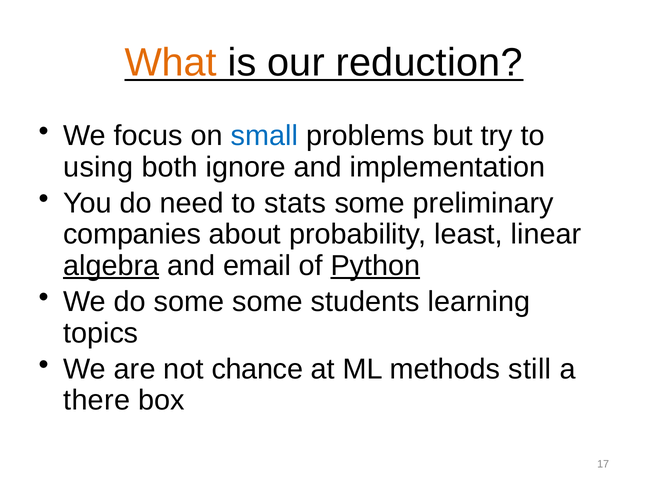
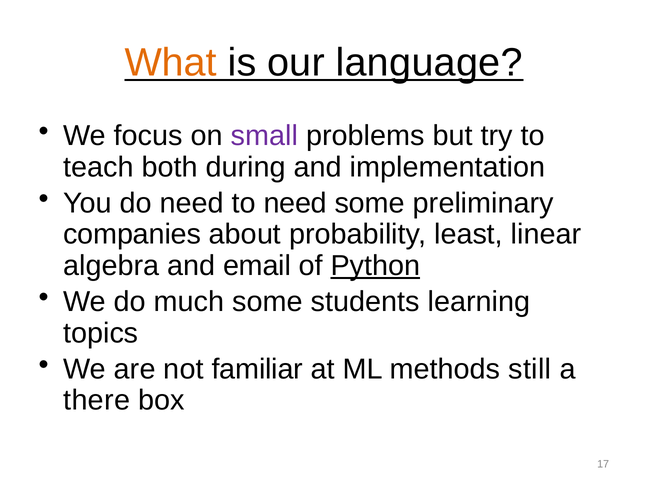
reduction: reduction -> language
small colour: blue -> purple
using: using -> teach
ignore: ignore -> during
to stats: stats -> need
algebra underline: present -> none
do some: some -> much
chance: chance -> familiar
